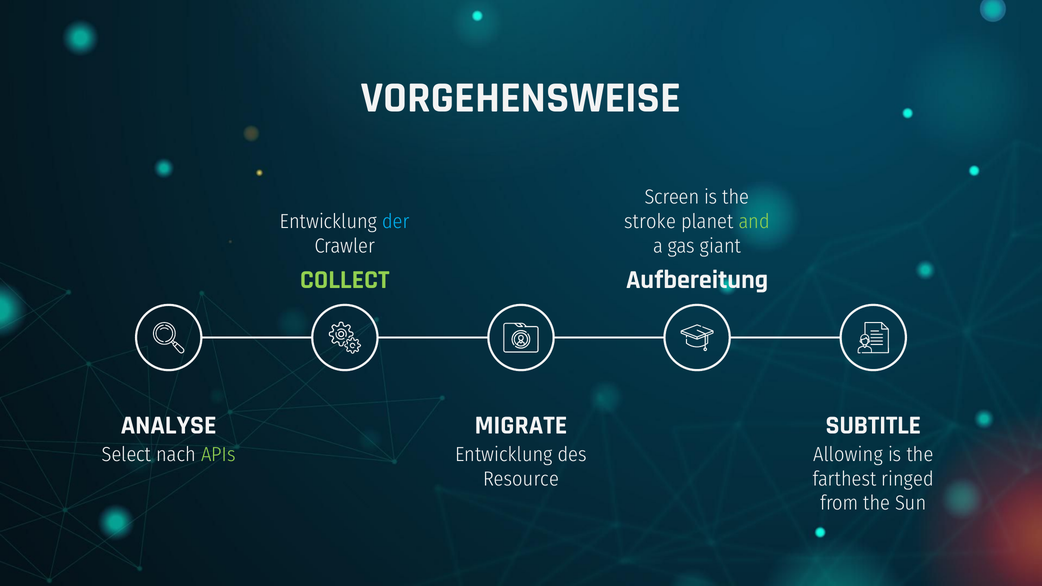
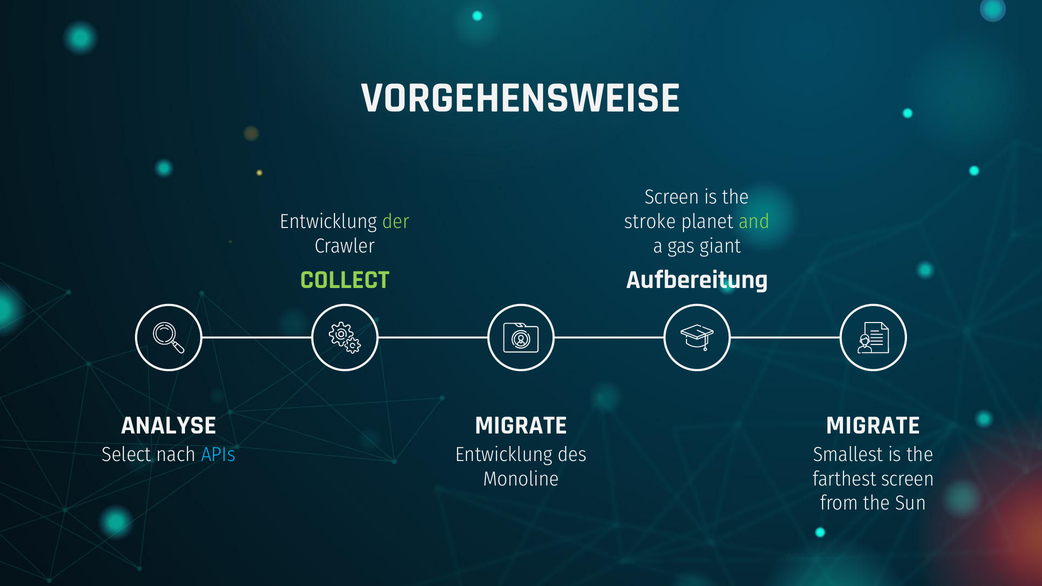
der colour: light blue -> light green
ANALYSE SUBTITLE: SUBTITLE -> MIGRATE
APIs colour: light green -> light blue
Allowing: Allowing -> Smallest
Resource: Resource -> Monoline
farthest ringed: ringed -> screen
